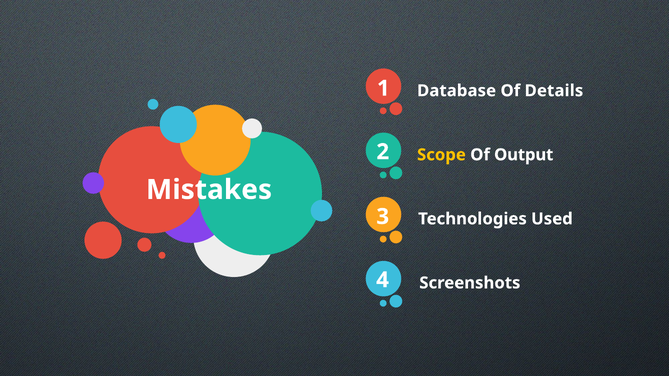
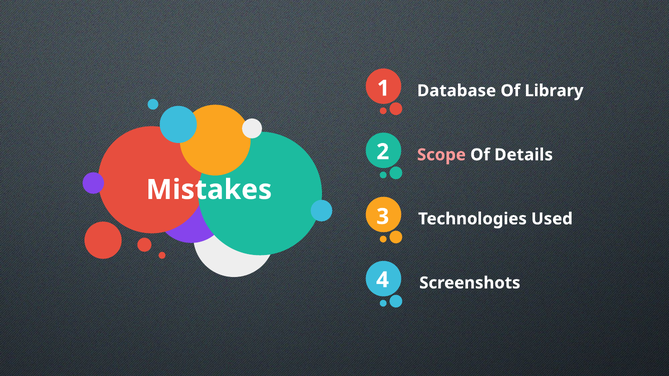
Details: Details -> Library
Scope colour: yellow -> pink
Output: Output -> Details
